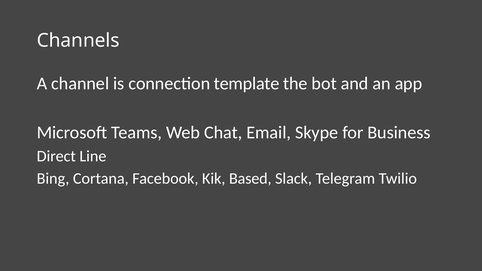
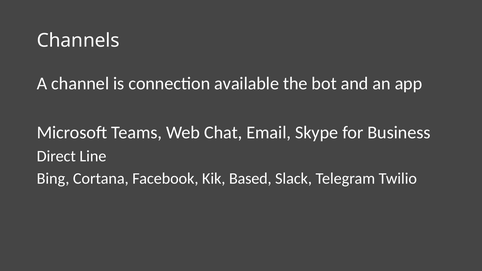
template: template -> available
